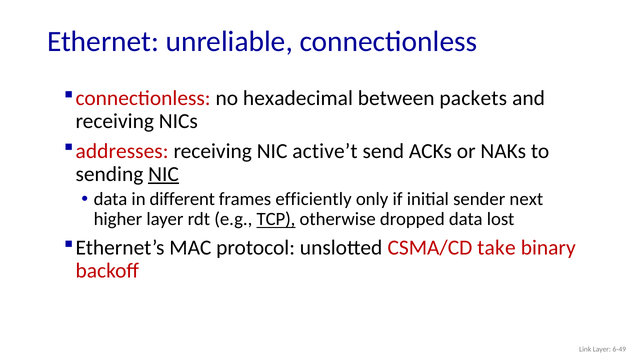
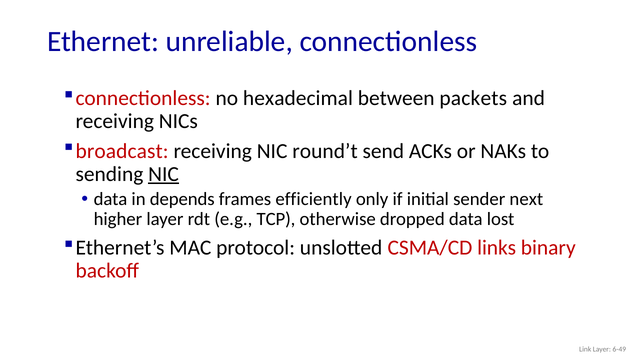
addresses: addresses -> broadcast
active’t: active’t -> round’t
different: different -> depends
TCP underline: present -> none
take: take -> links
